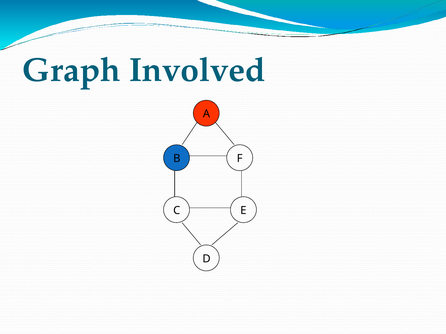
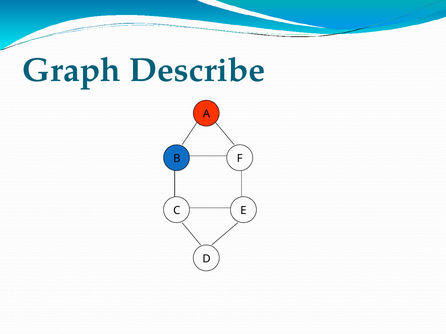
Involved: Involved -> Describe
